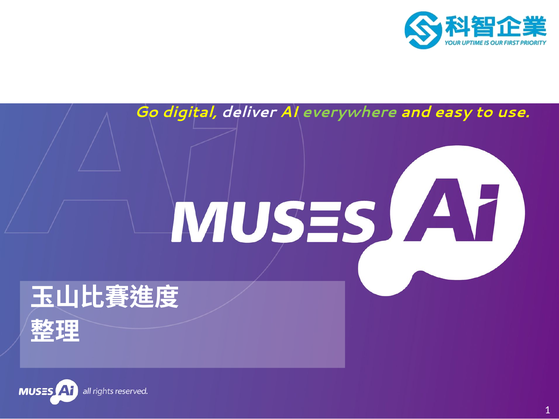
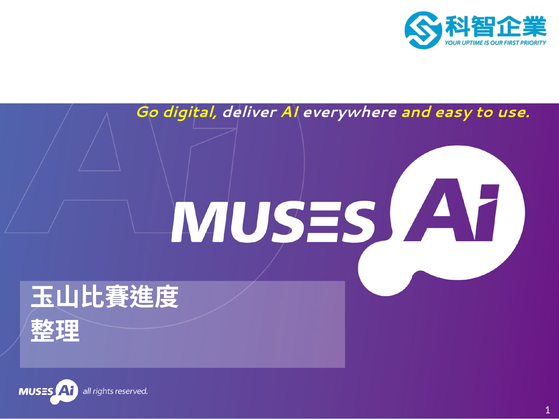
everywhere colour: light green -> white
